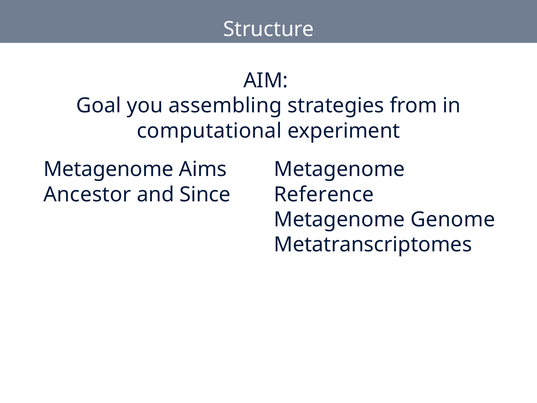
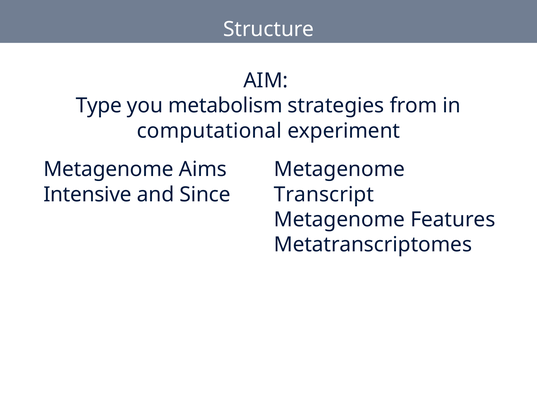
Goal: Goal -> Type
assembling: assembling -> metabolism
Ancestor: Ancestor -> Intensive
Reference: Reference -> Transcript
Genome: Genome -> Features
